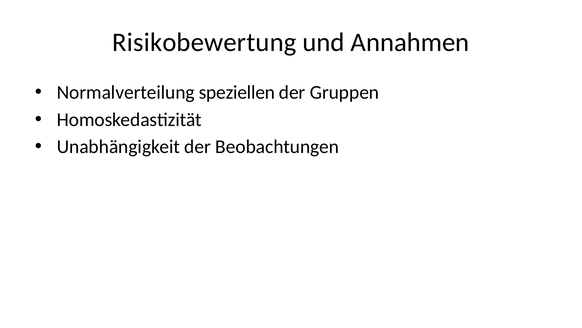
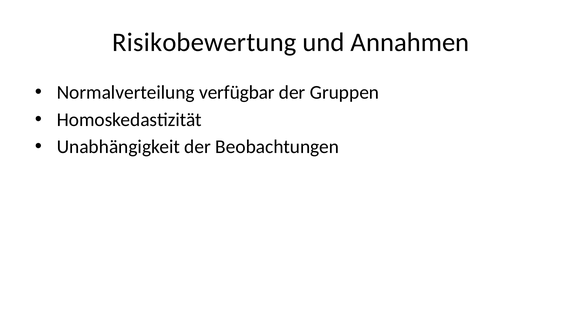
speziellen: speziellen -> verfügbar
